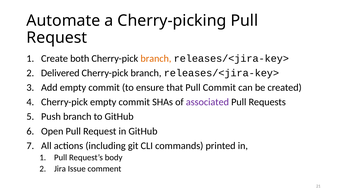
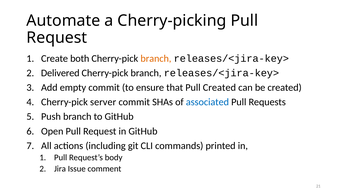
Pull Commit: Commit -> Created
Cherry-pick empty: empty -> server
associated colour: purple -> blue
